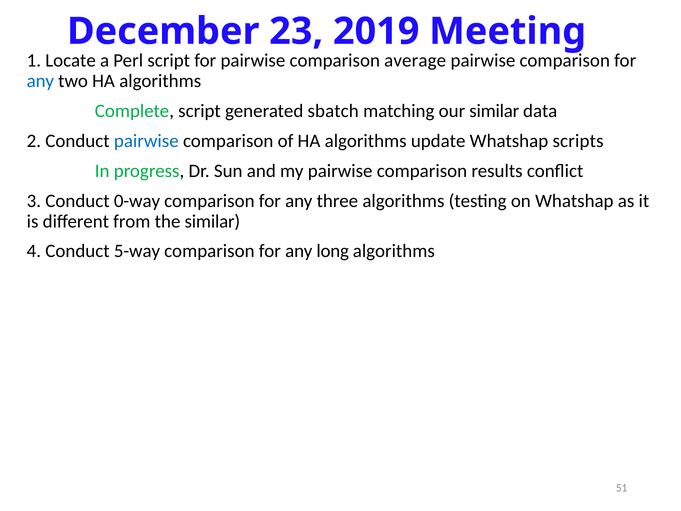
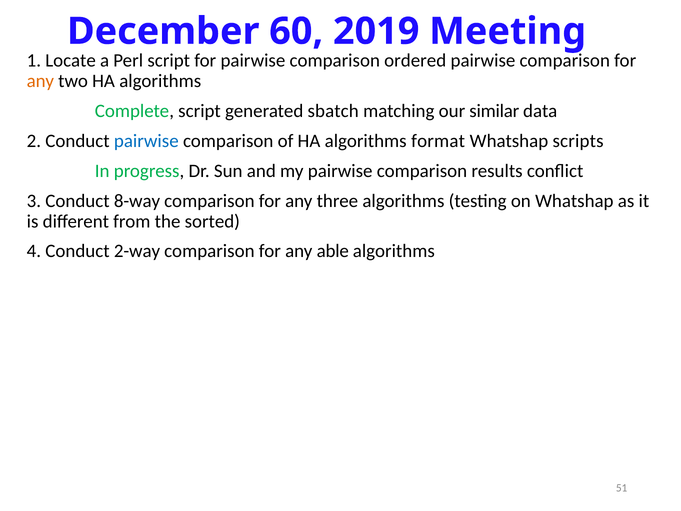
23: 23 -> 60
average: average -> ordered
any at (40, 81) colour: blue -> orange
update: update -> format
0-way: 0-way -> 8-way
the similar: similar -> sorted
5-way: 5-way -> 2-way
long: long -> able
